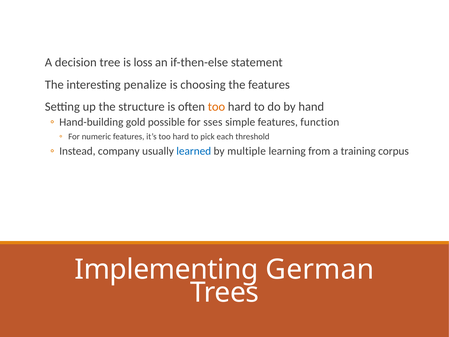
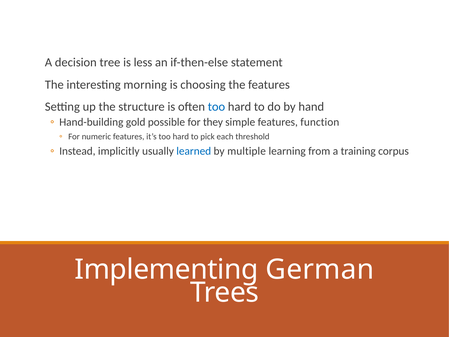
loss: loss -> less
penalize: penalize -> morning
too at (216, 107) colour: orange -> blue
sses: sses -> they
company: company -> implicitly
